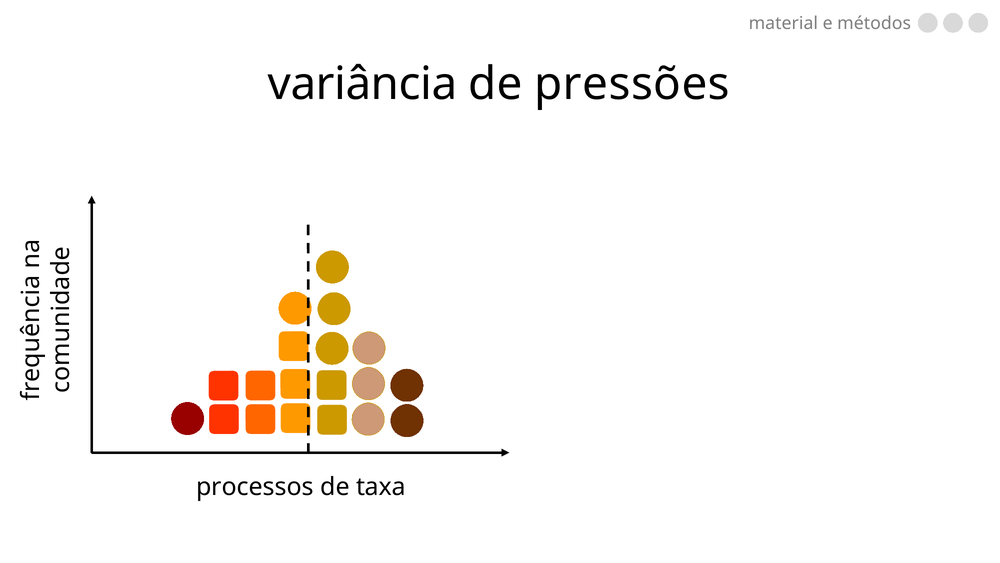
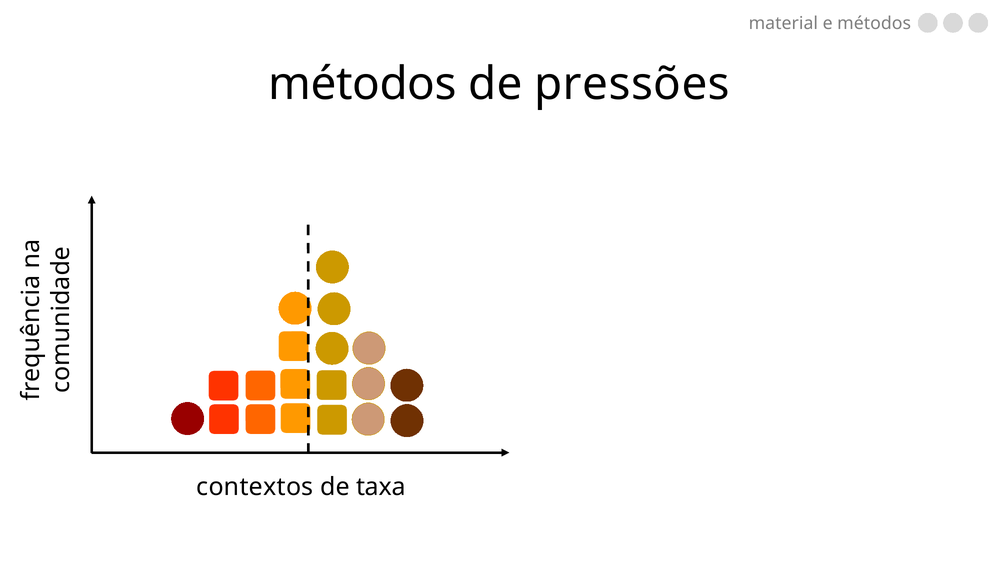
variância at (363, 84): variância -> métodos
processos: processos -> contextos
